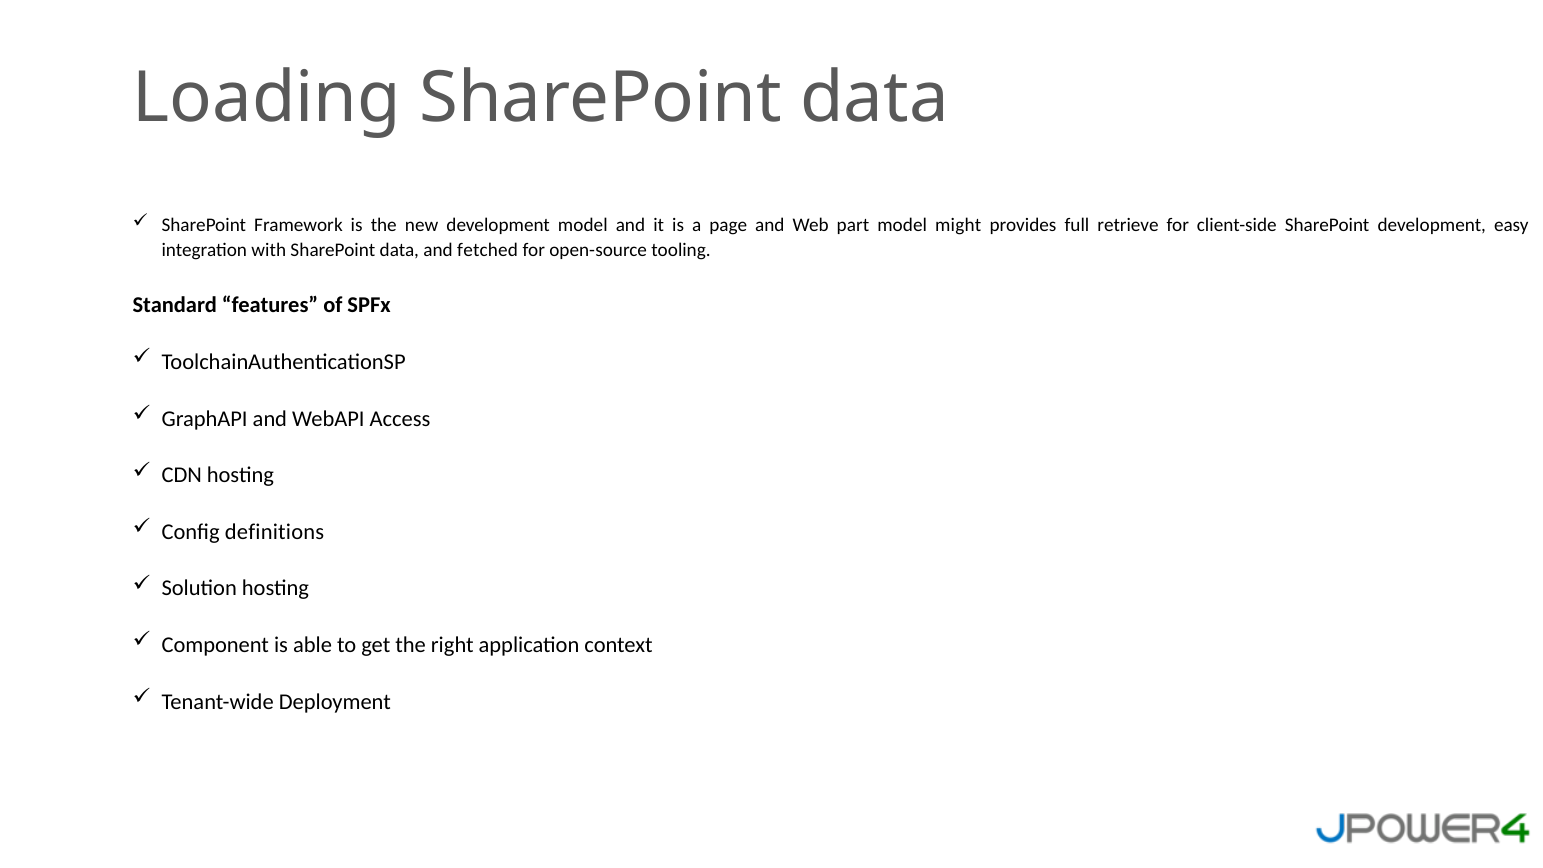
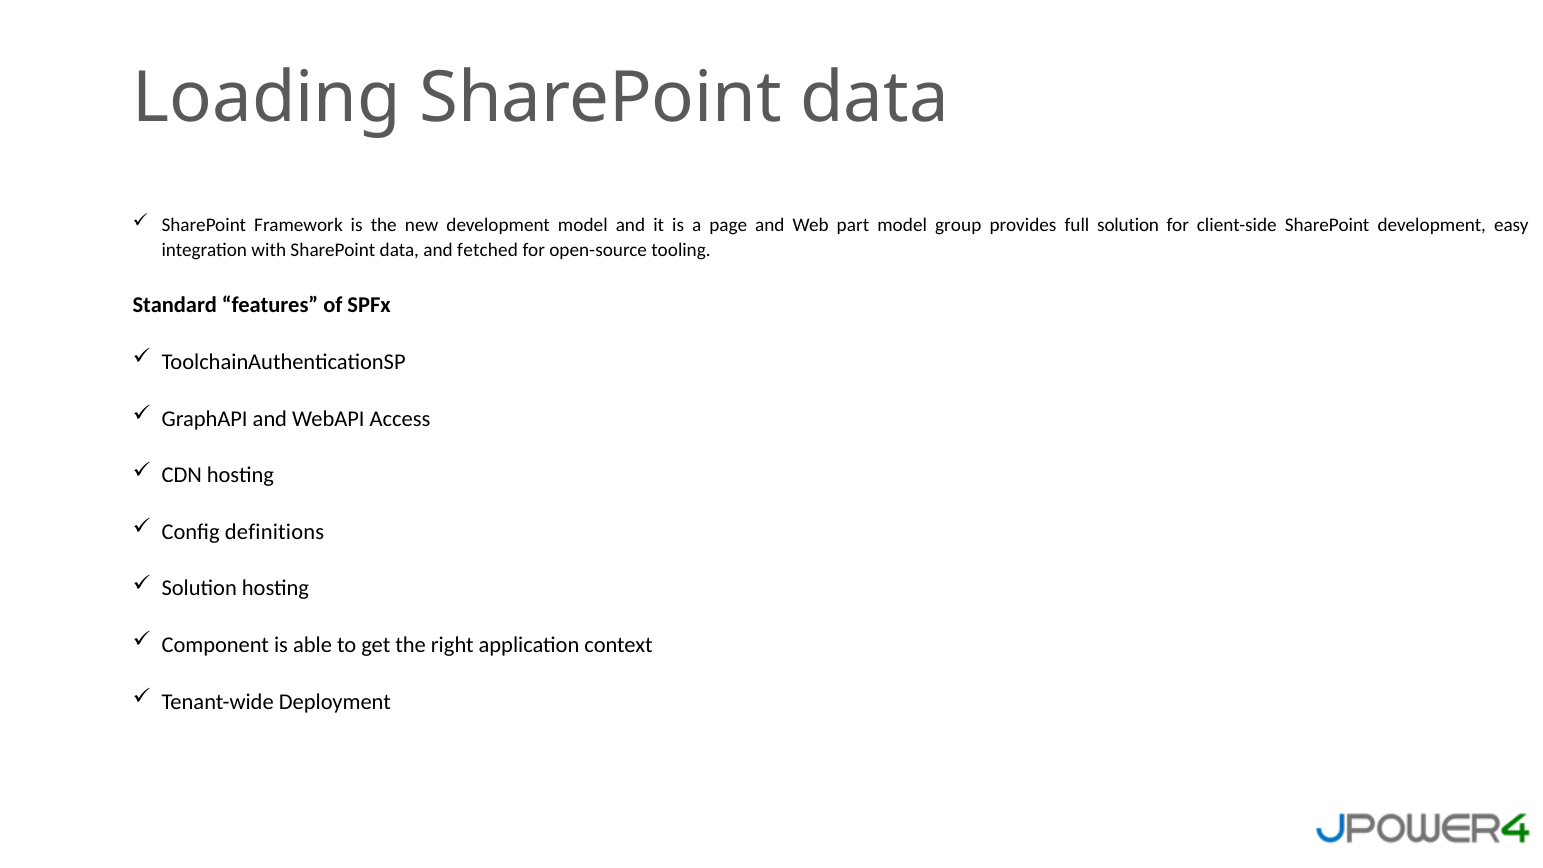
might: might -> group
full retrieve: retrieve -> solution
